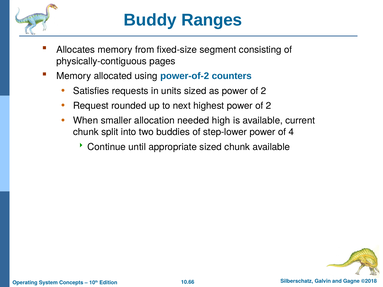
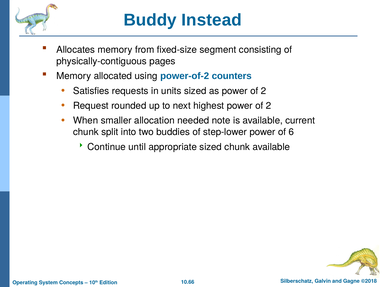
Ranges: Ranges -> Instead
high: high -> note
4: 4 -> 6
